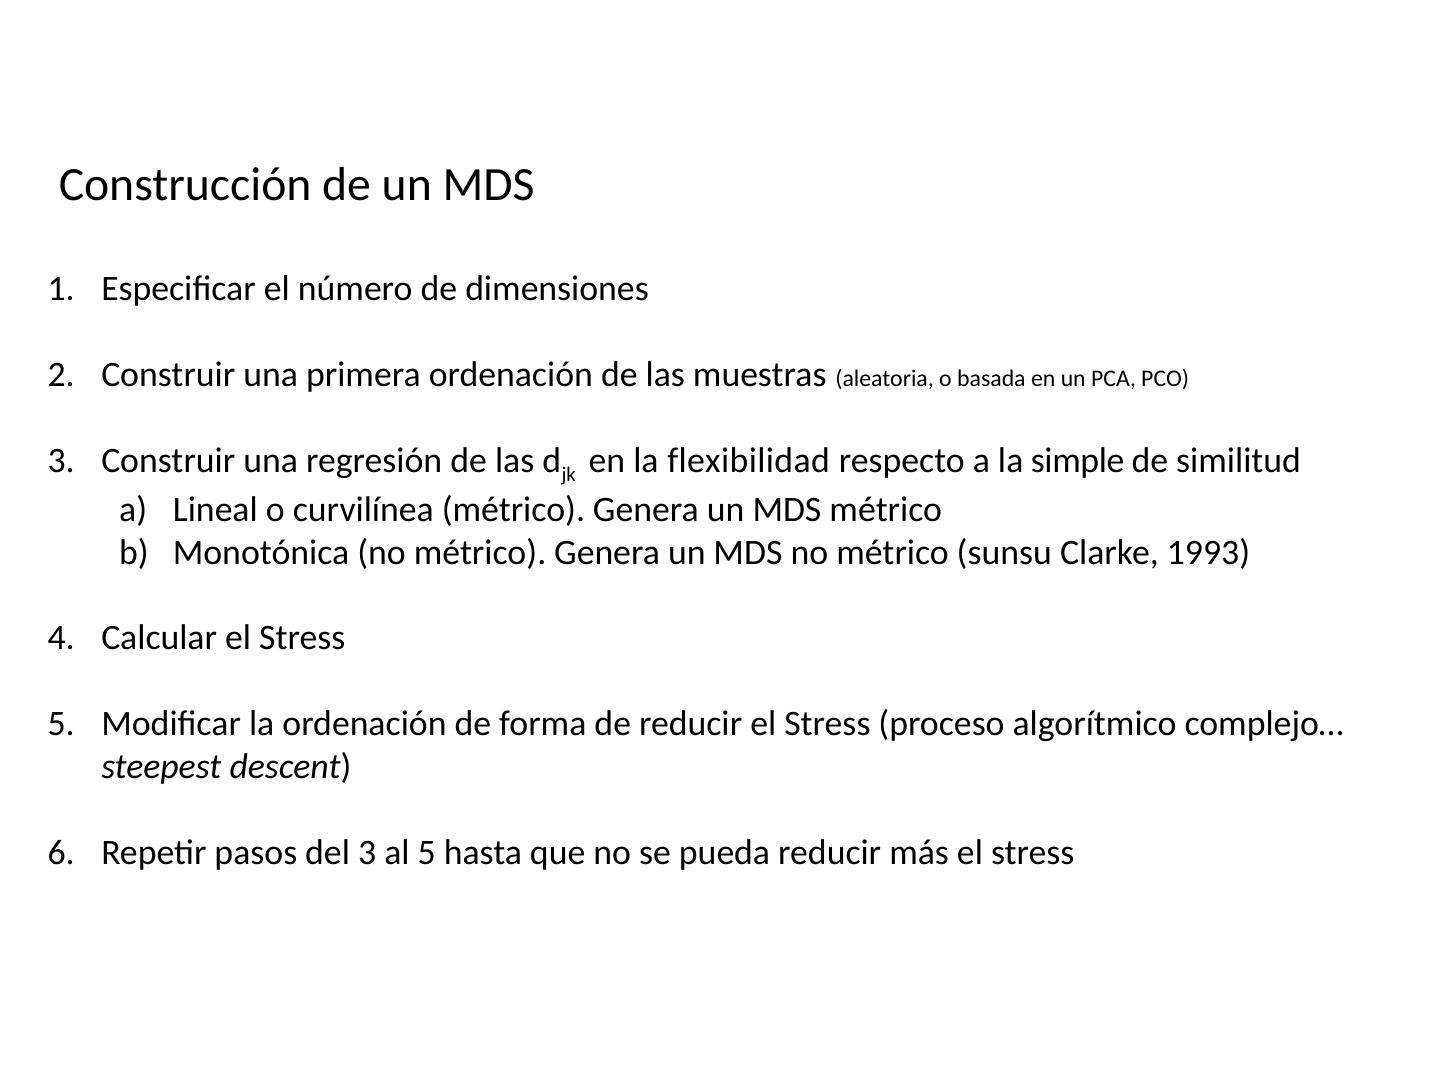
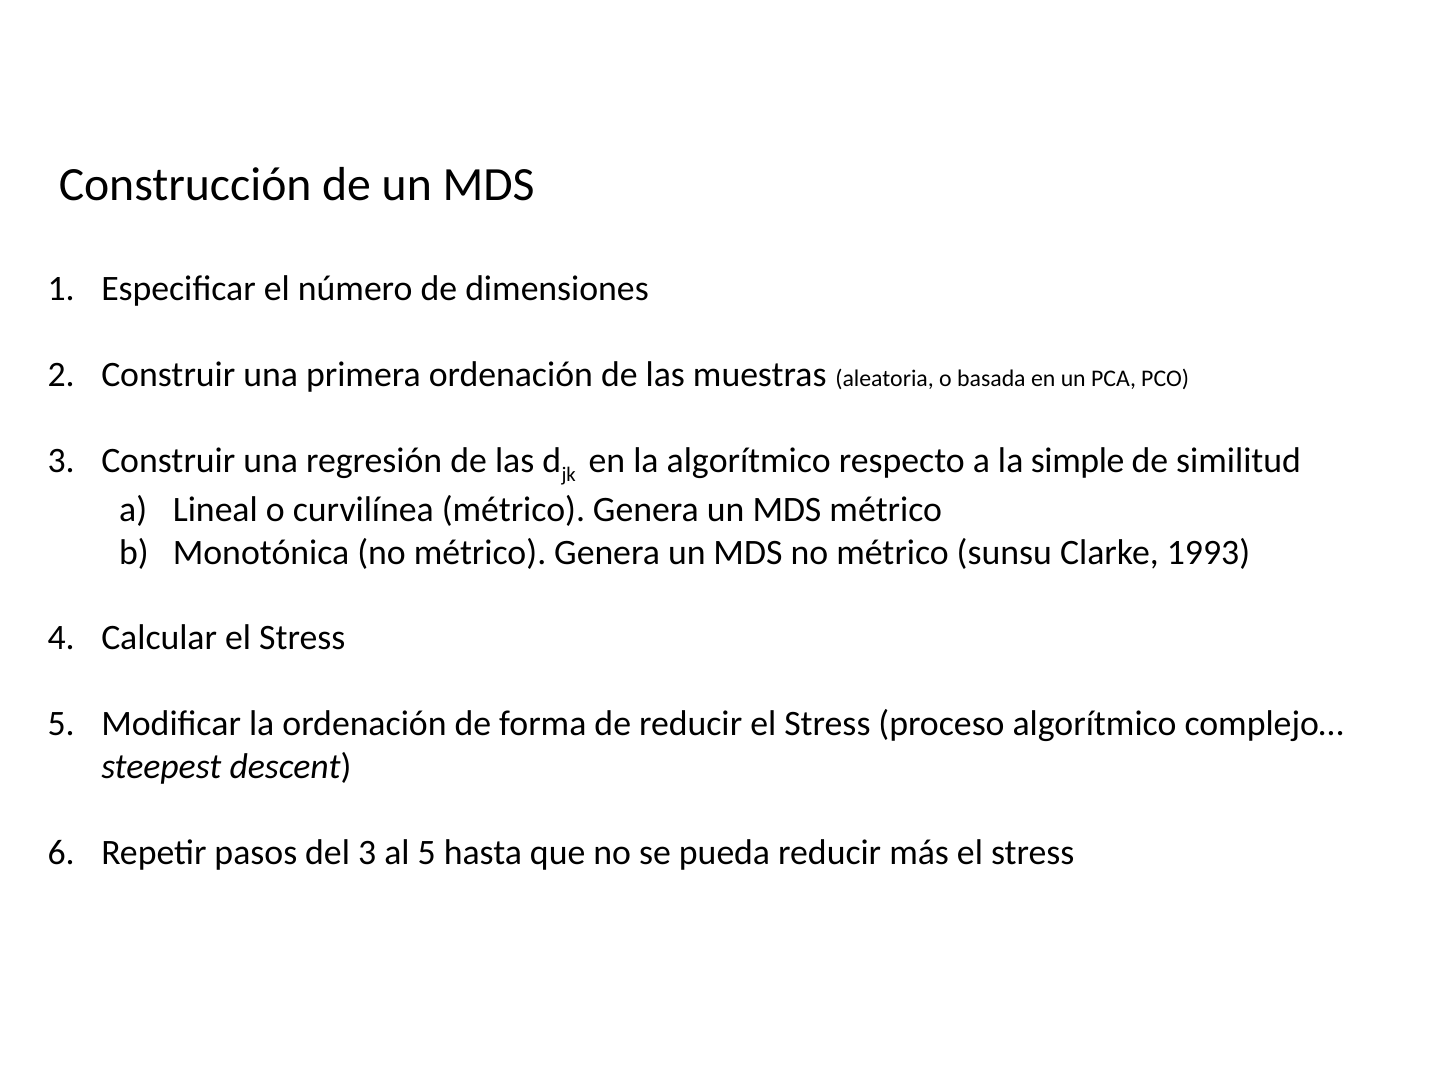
la flexibilidad: flexibilidad -> algorítmico
